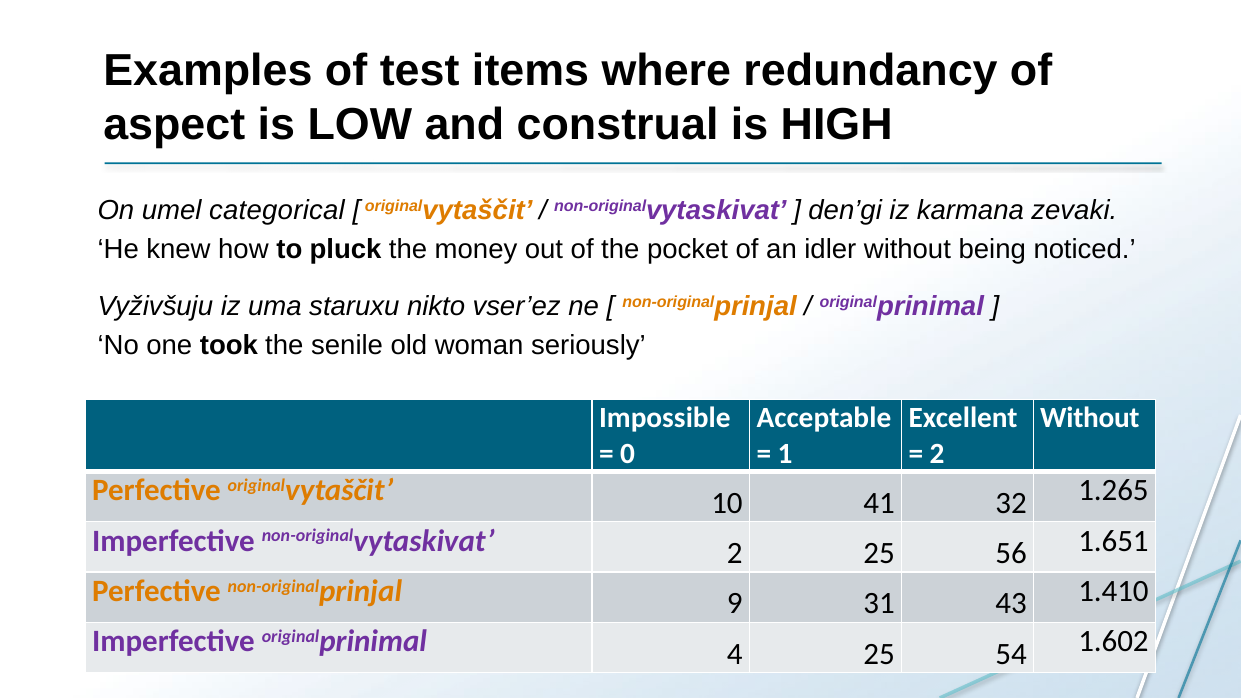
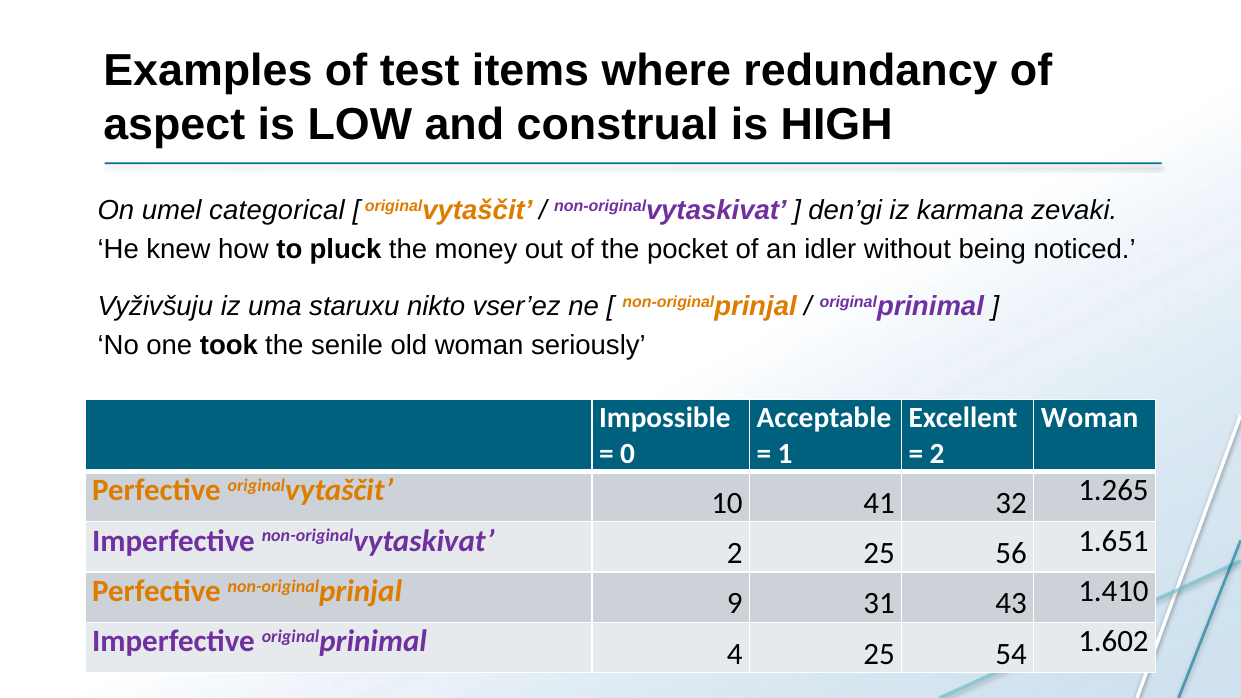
Without at (1090, 418): Without -> Woman
